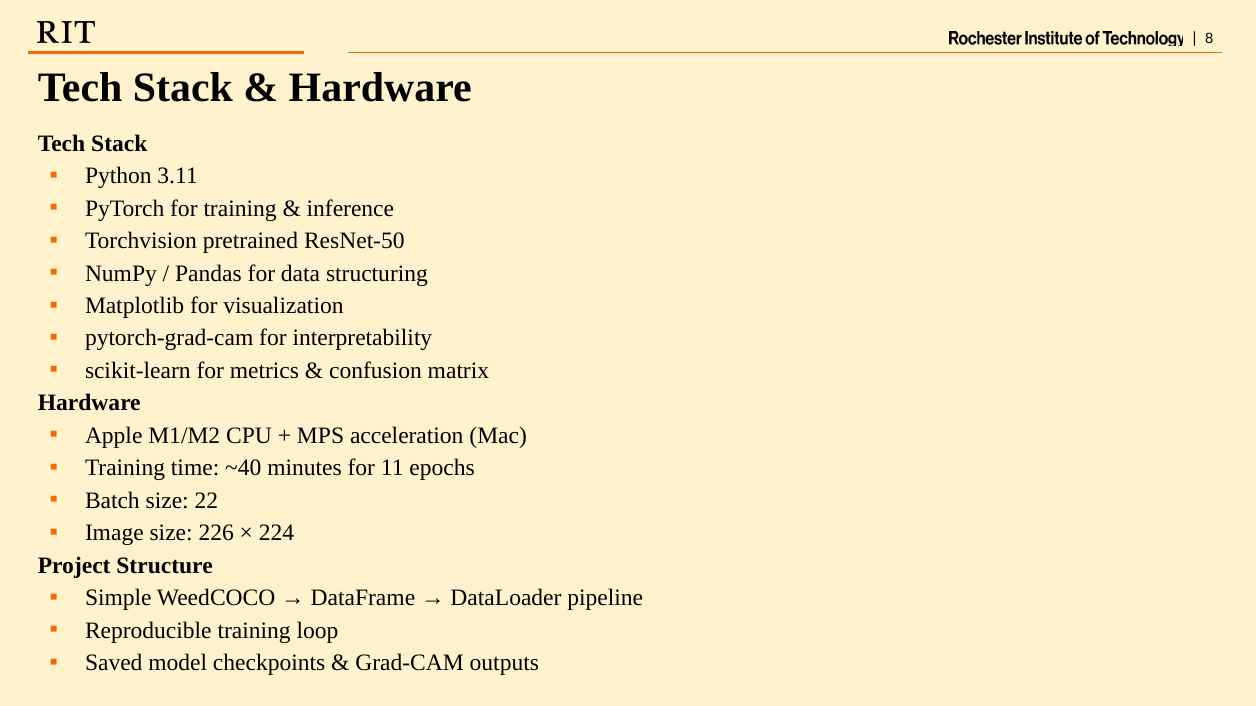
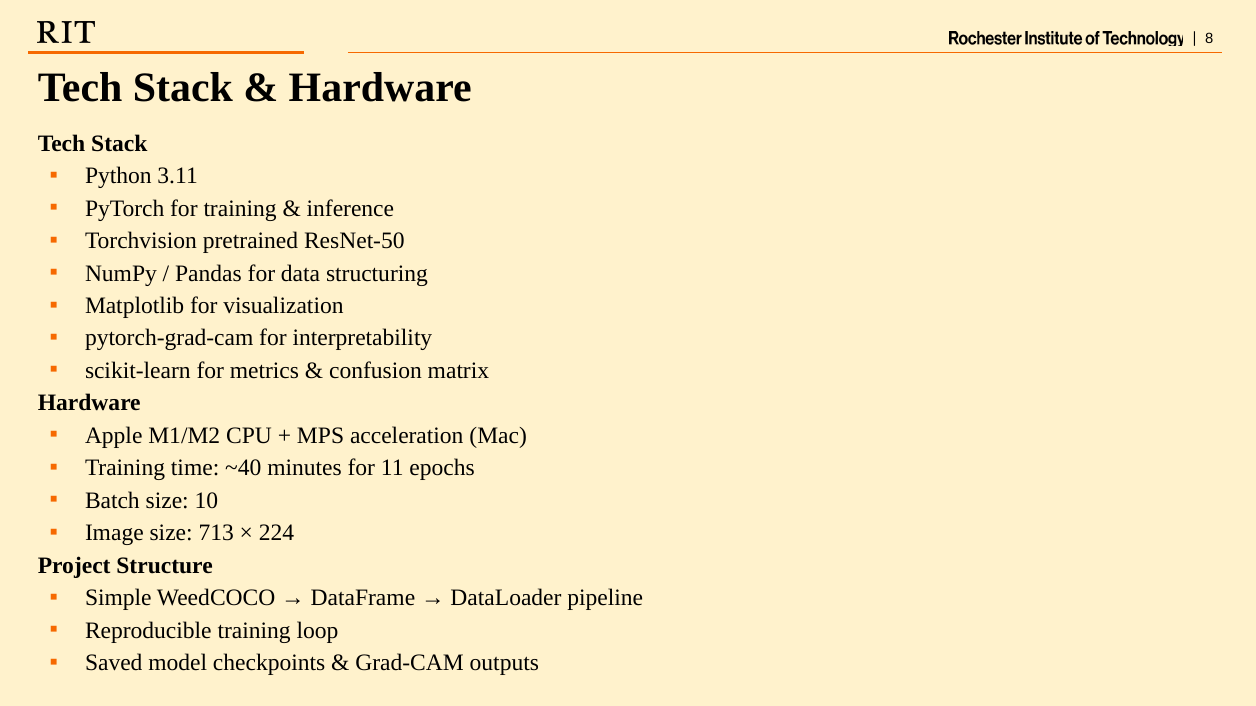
22: 22 -> 10
226: 226 -> 713
